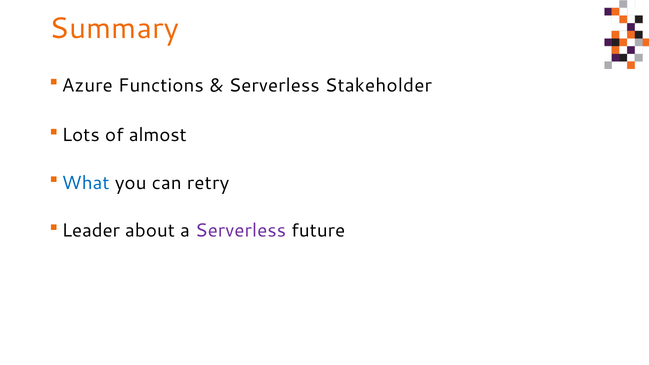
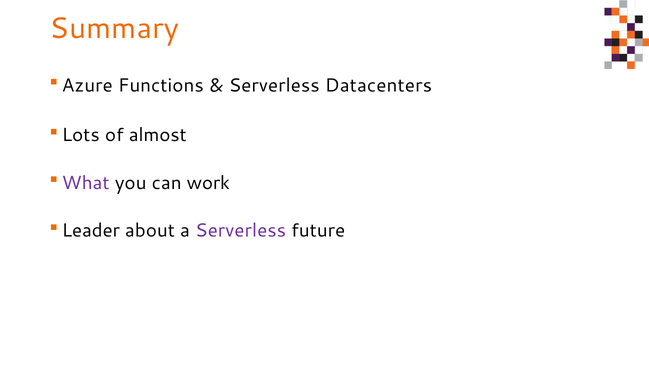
Stakeholder: Stakeholder -> Datacenters
What colour: blue -> purple
retry: retry -> work
